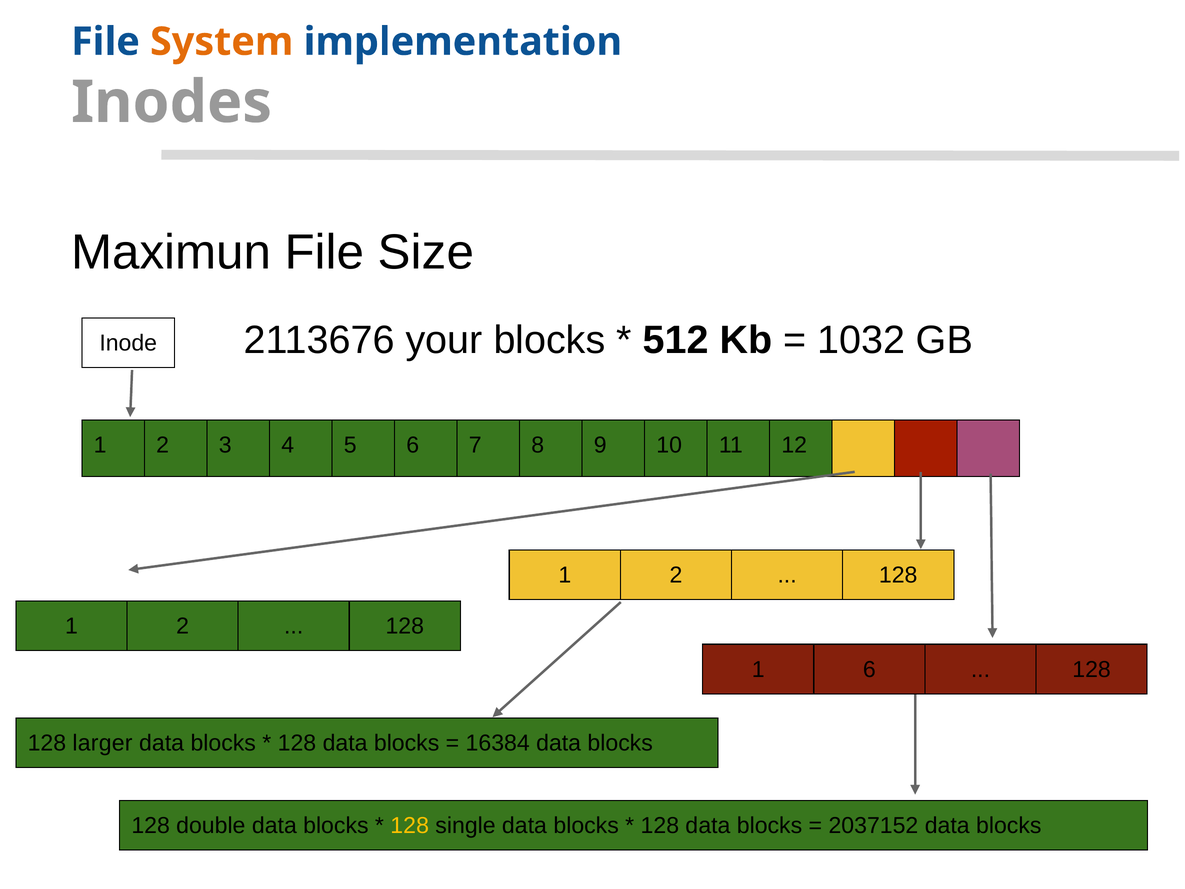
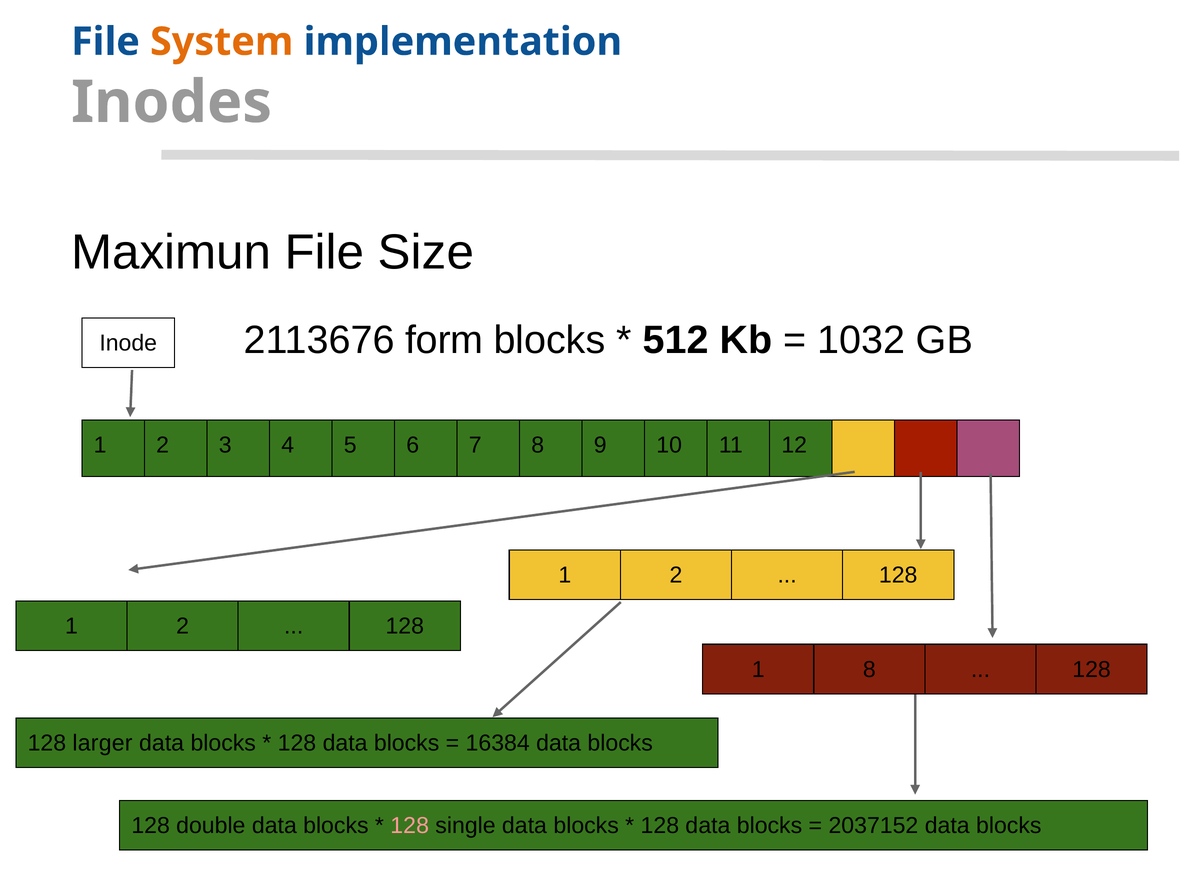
your: your -> form
1 6: 6 -> 8
128 at (410, 825) colour: yellow -> pink
